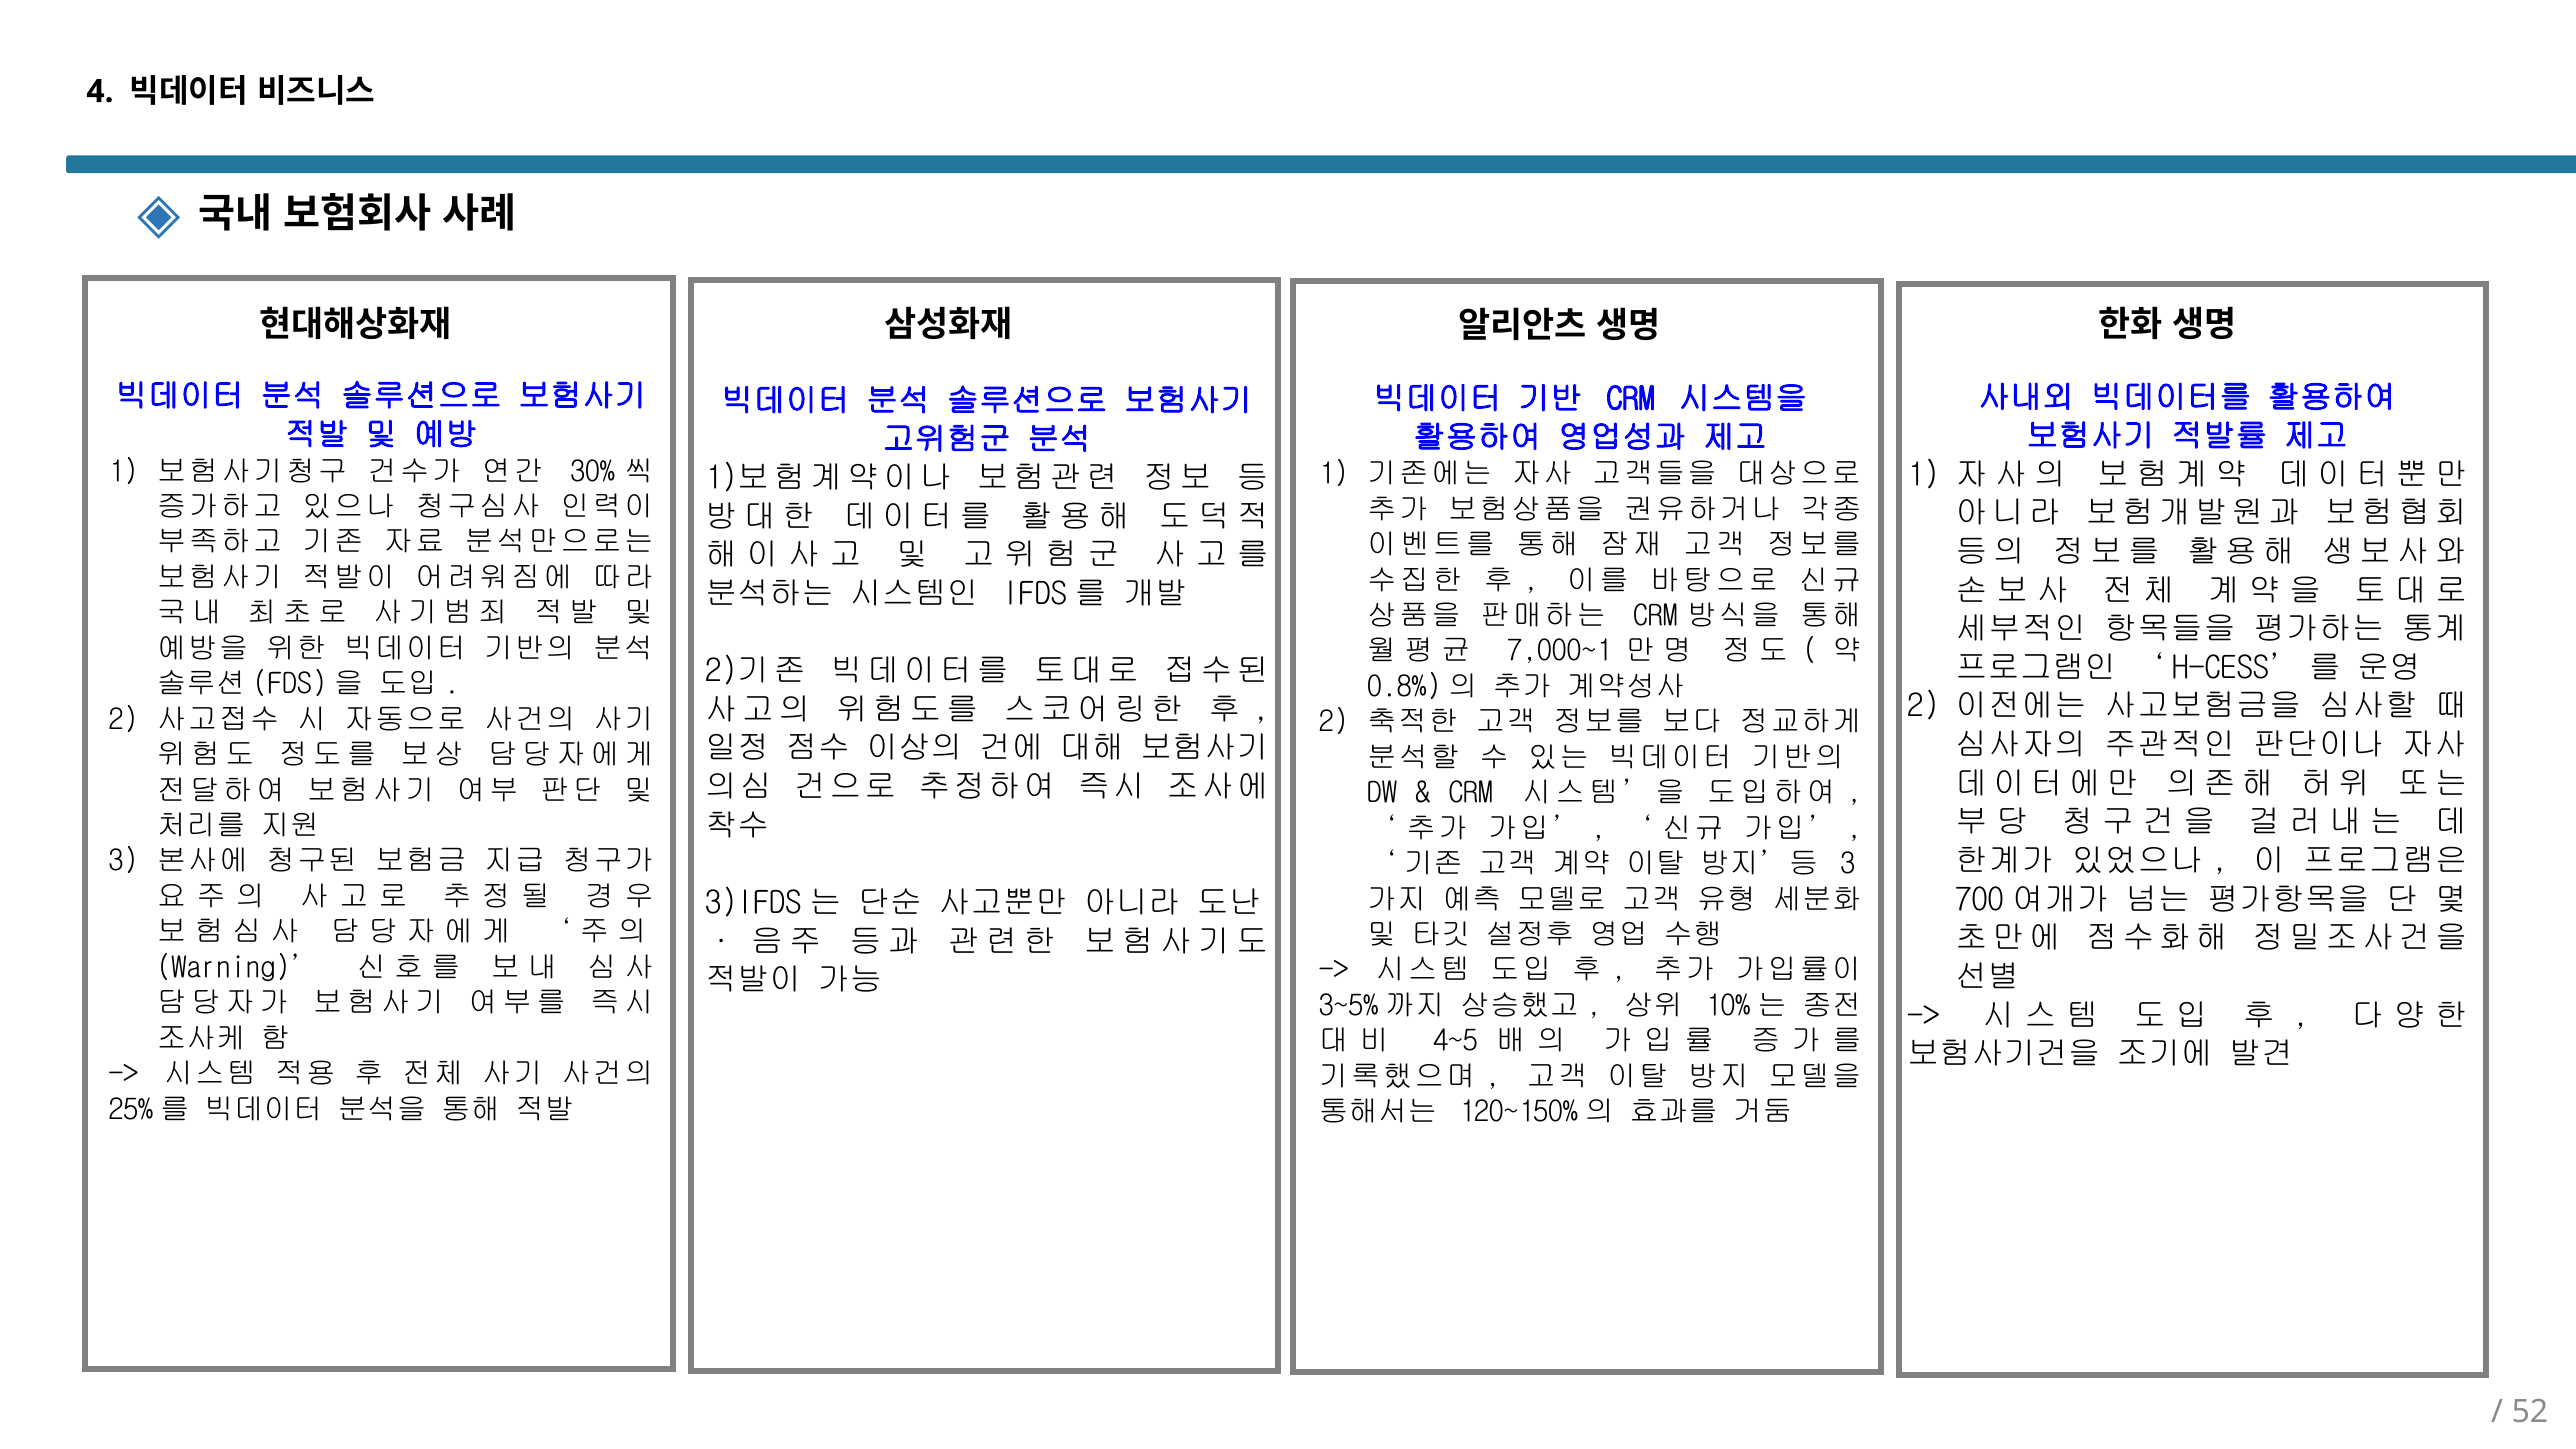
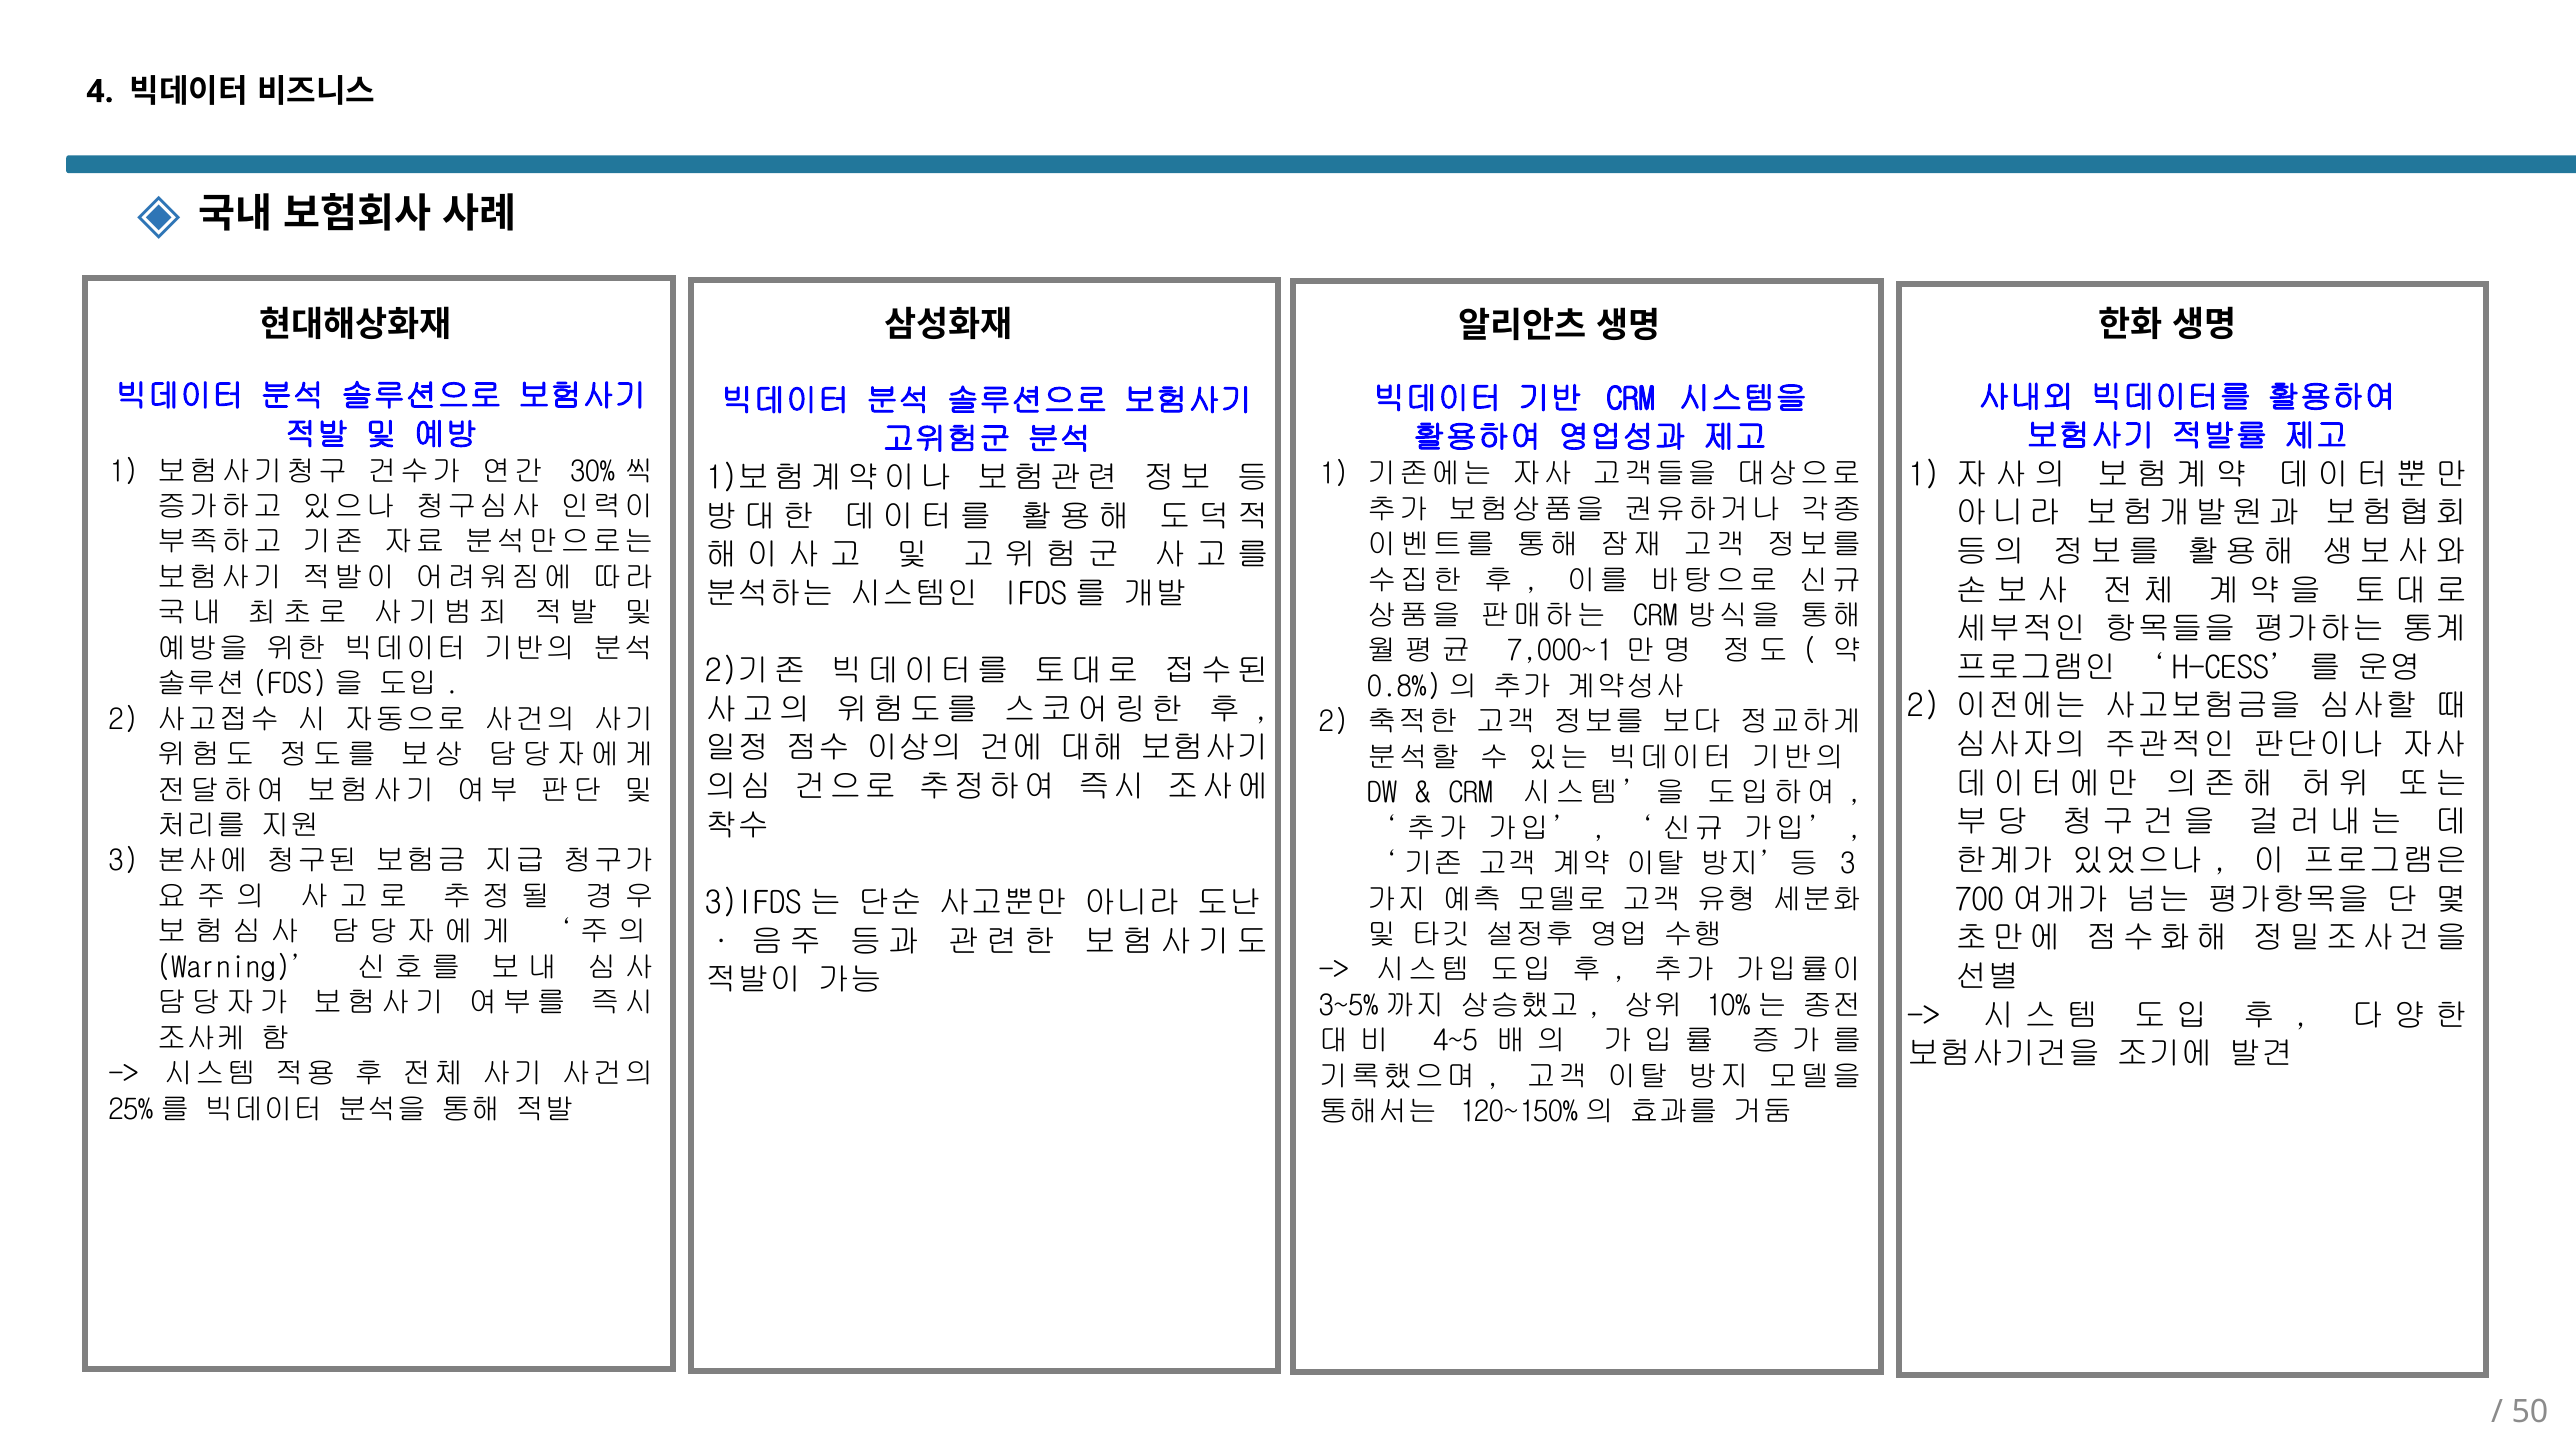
52: 52 -> 50
